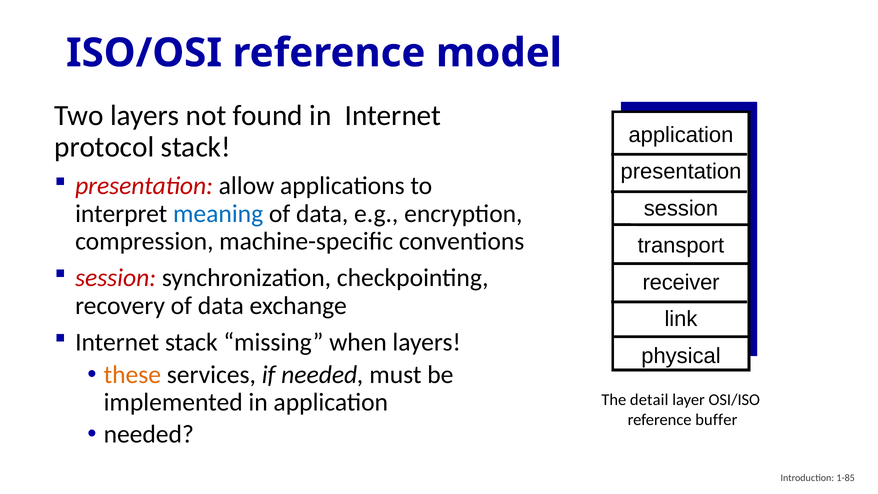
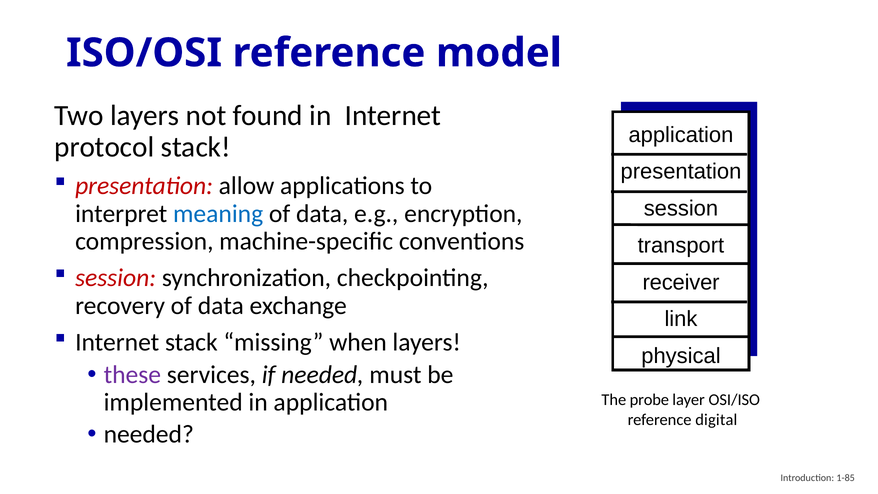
these colour: orange -> purple
detail: detail -> probe
buffer: buffer -> digital
